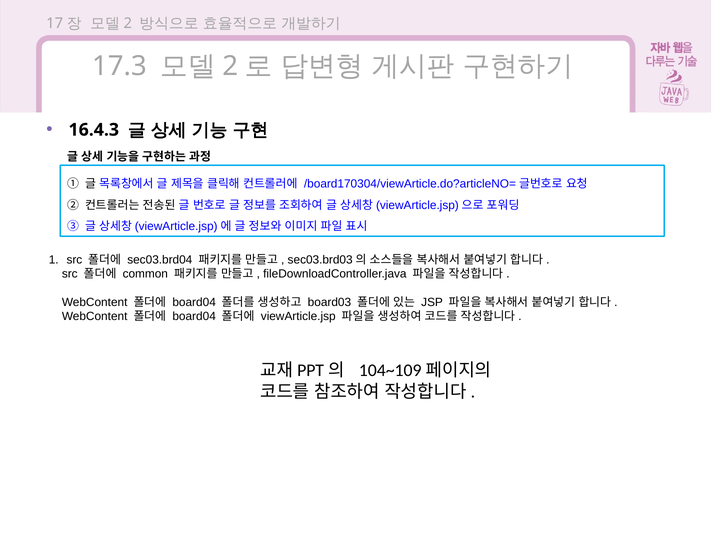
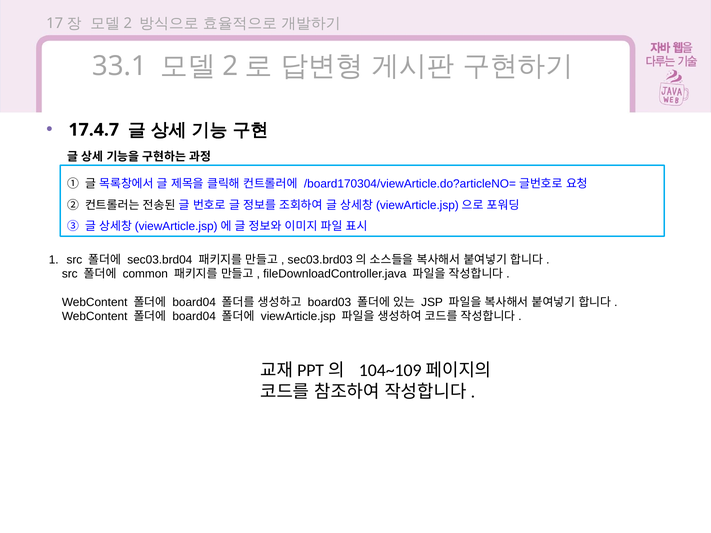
17.3: 17.3 -> 33.1
16.4.3: 16.4.3 -> 17.4.7
